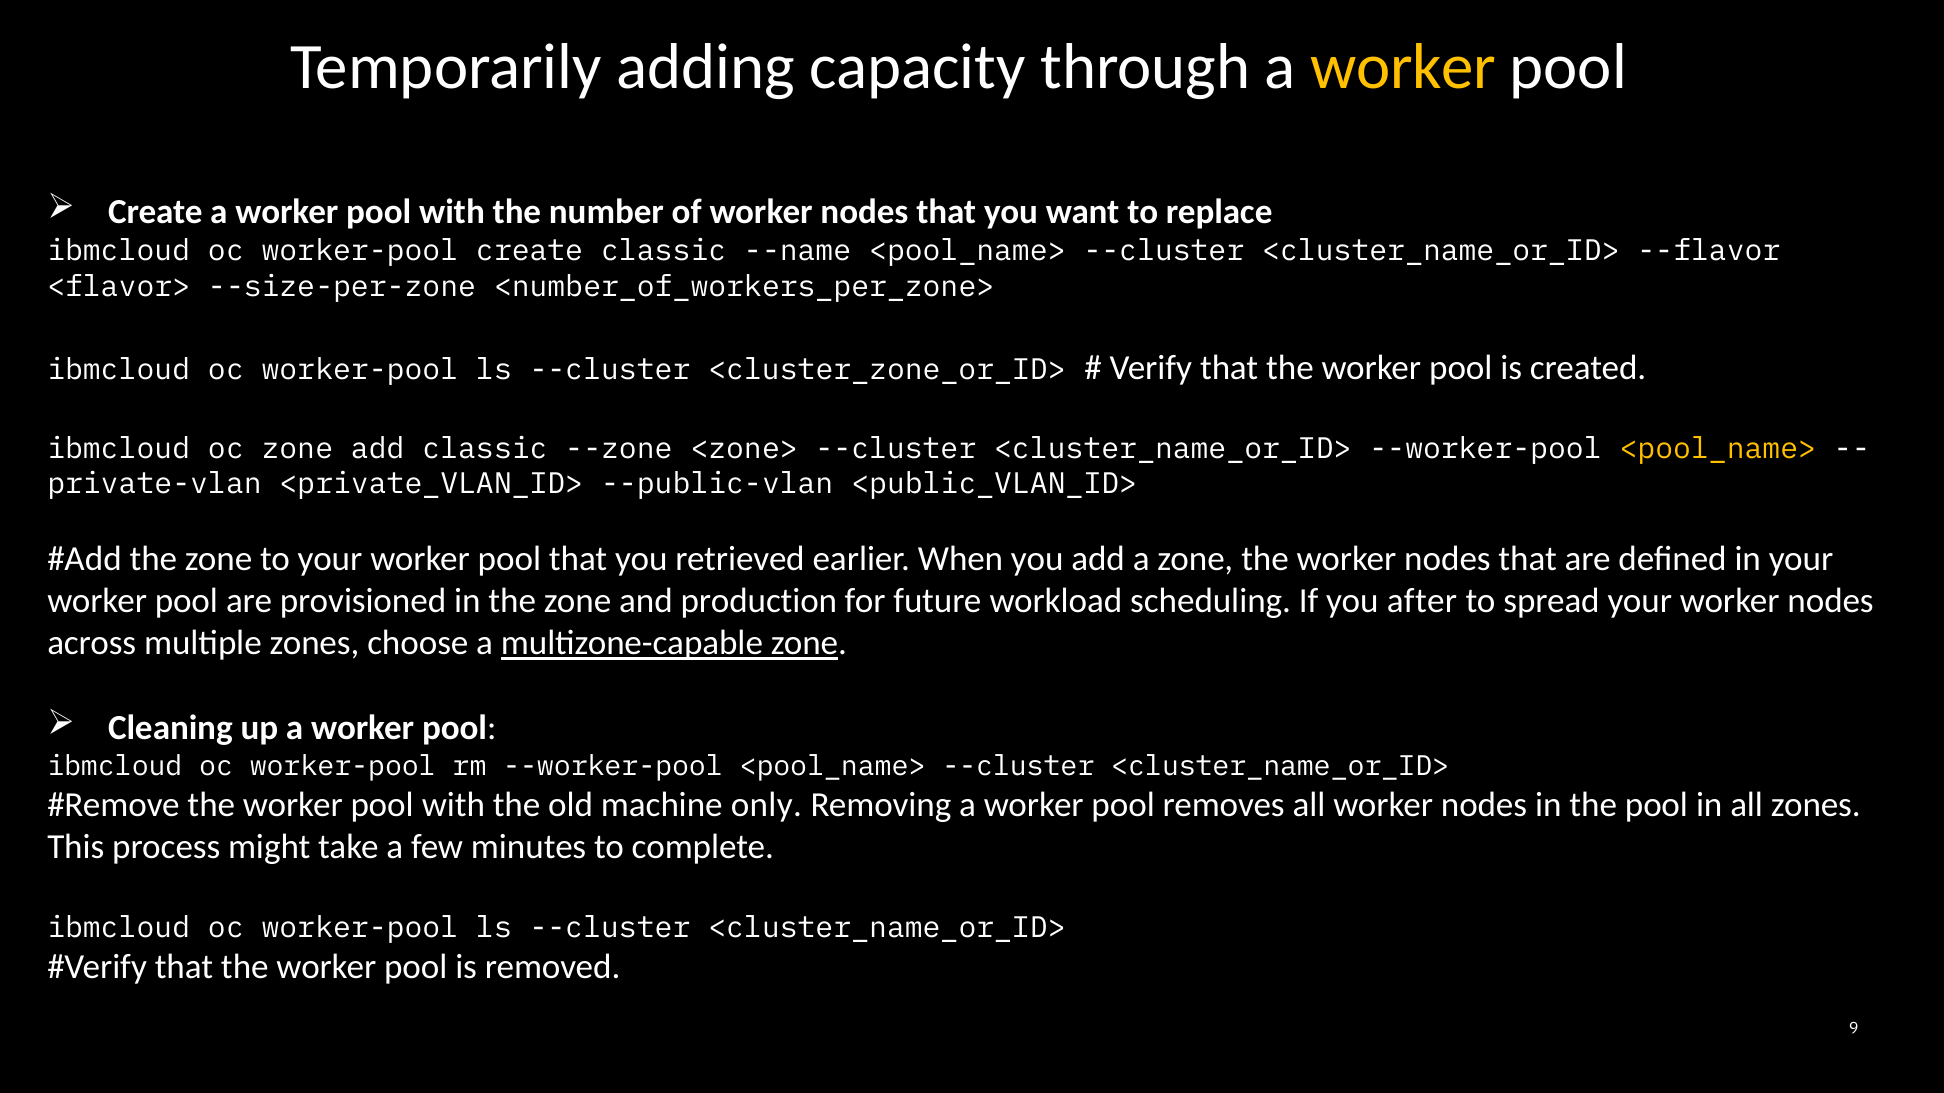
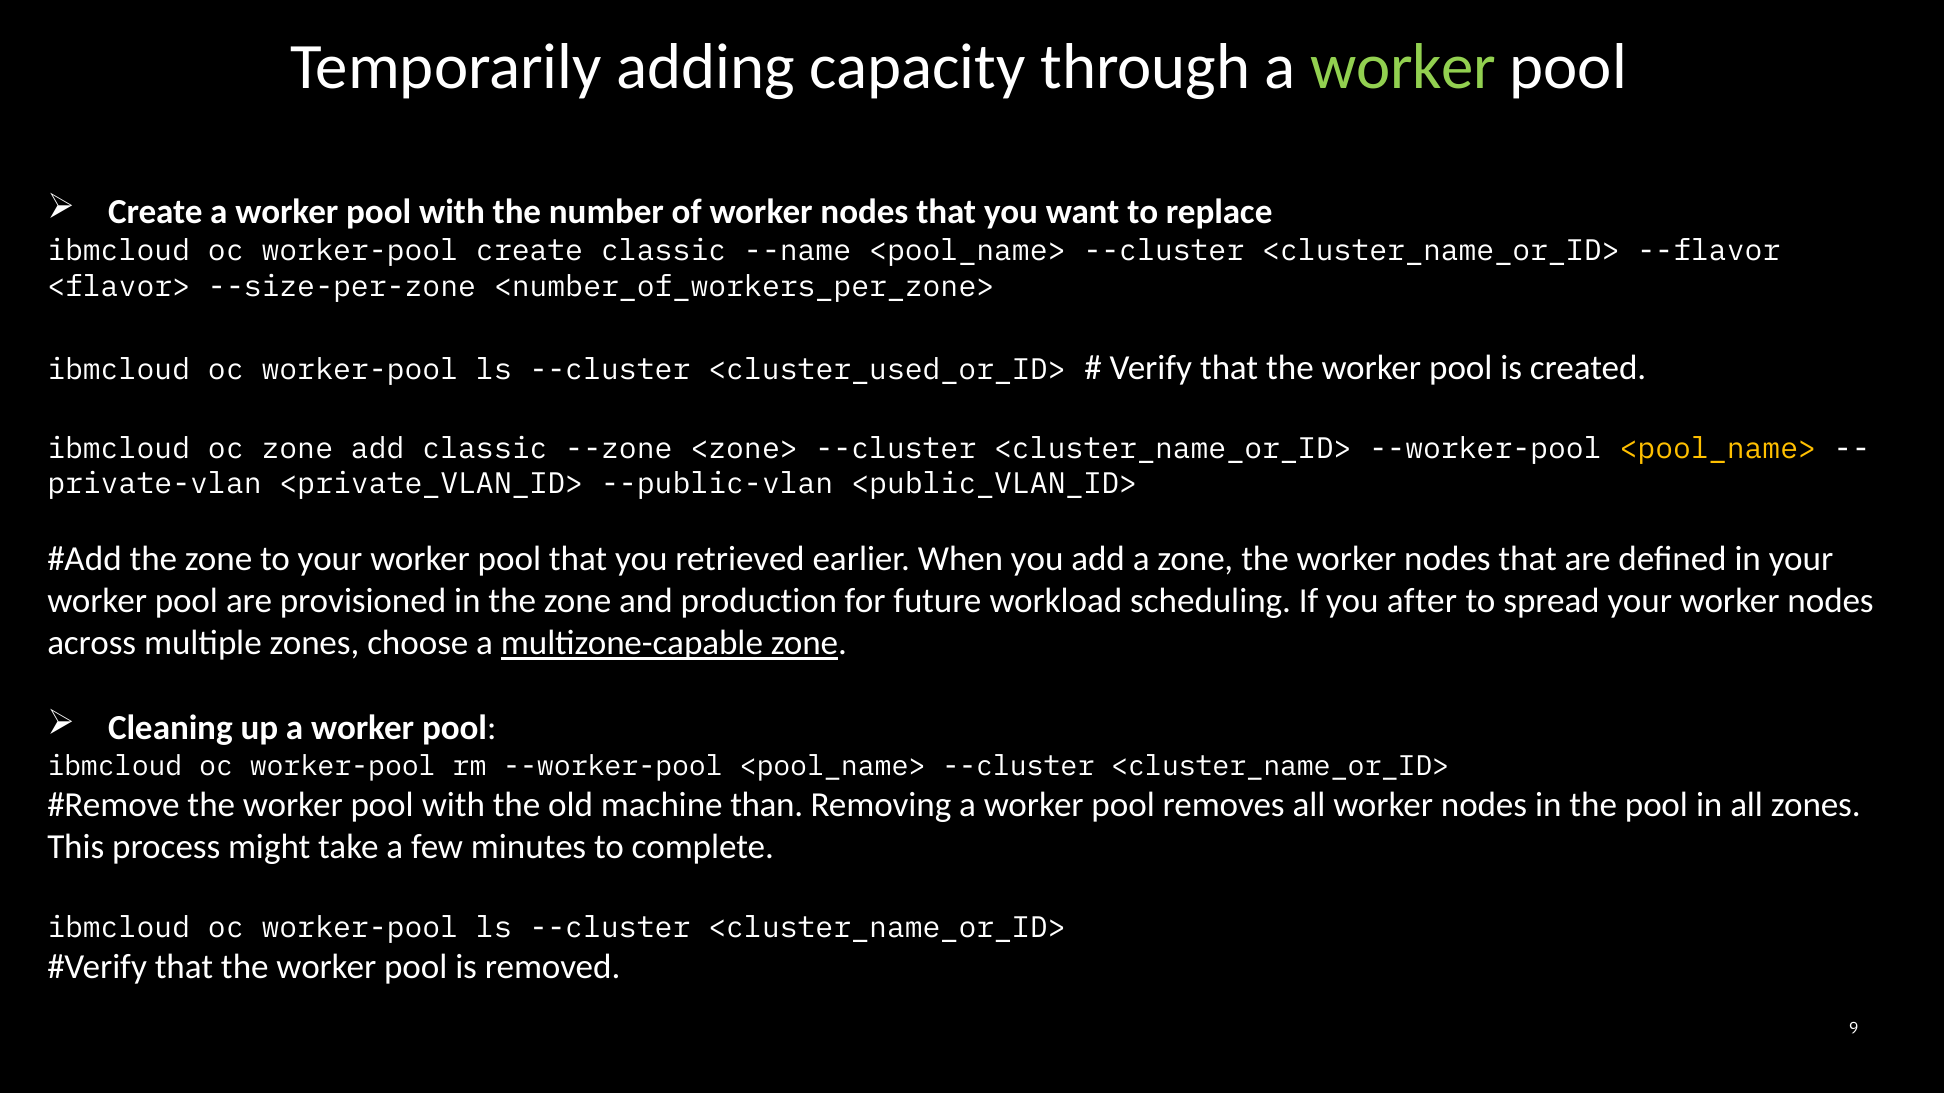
worker at (1403, 67) colour: yellow -> light green
<cluster_zone_or_ID>: <cluster_zone_or_ID> -> <cluster_used_or_ID>
only: only -> than
